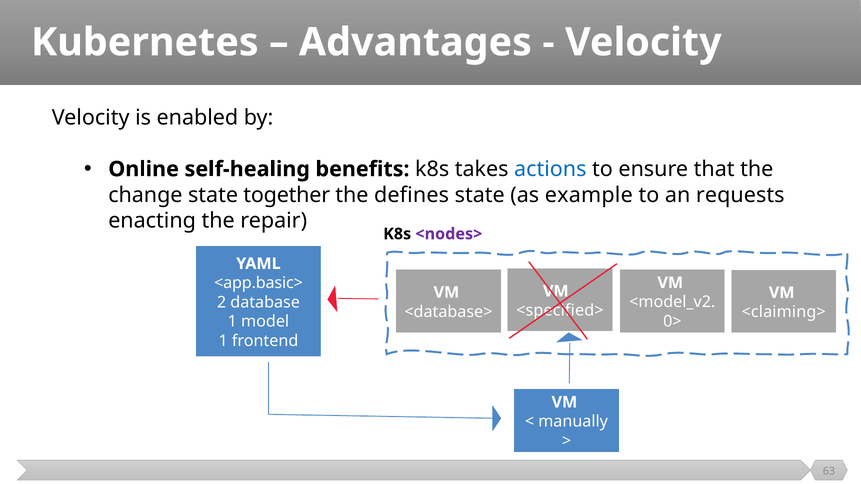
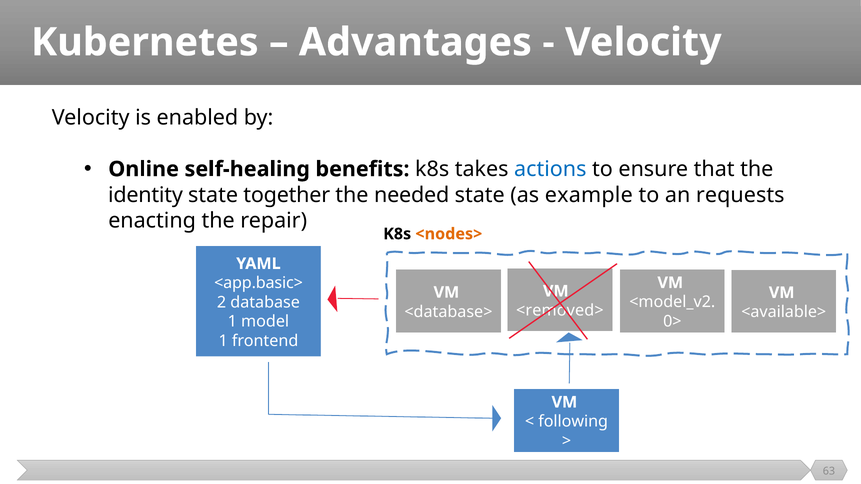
change: change -> identity
defines: defines -> needed
<nodes> colour: purple -> orange
<specified>: <specified> -> <removed>
<claiming>: <claiming> -> <available>
manually: manually -> following
